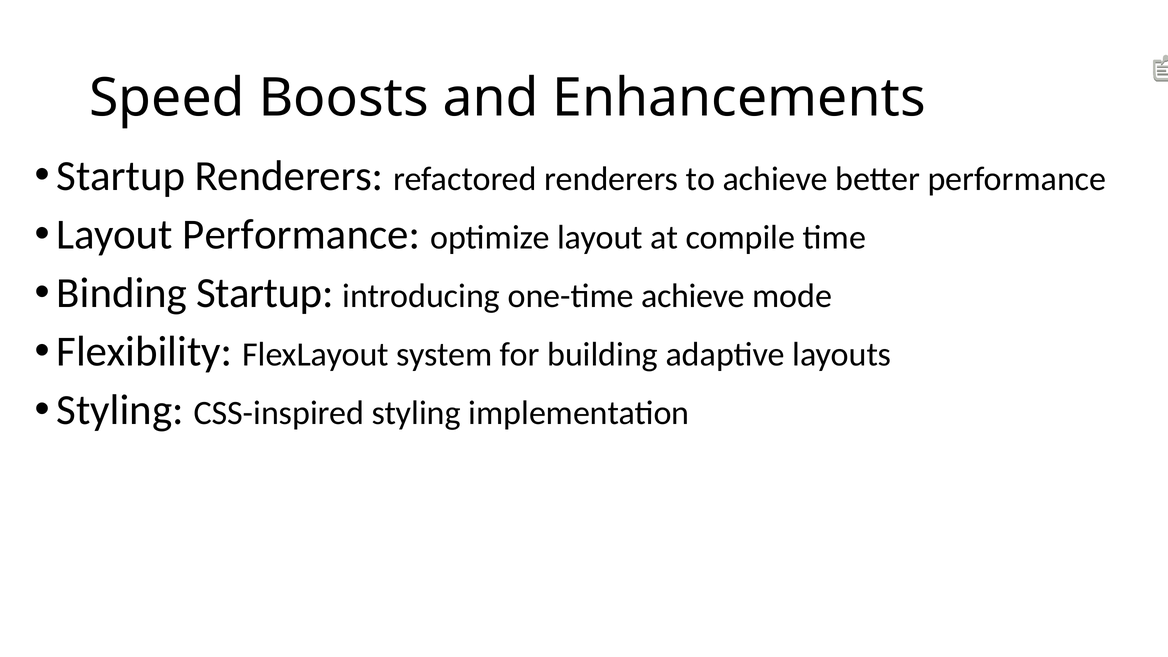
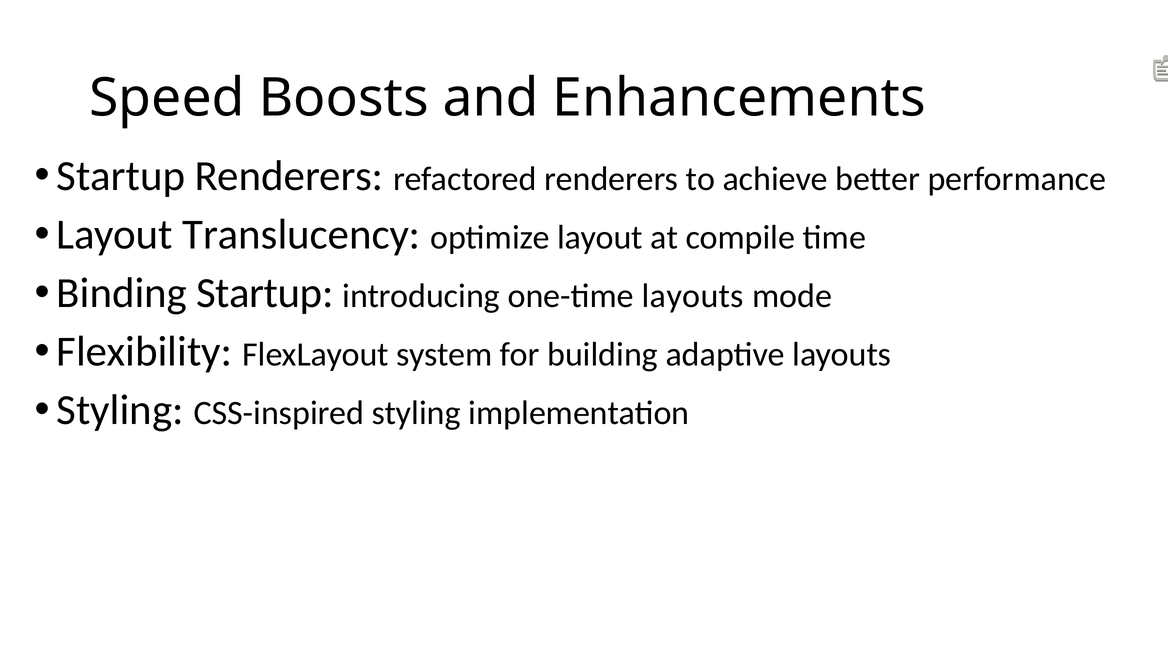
Layout Performance: Performance -> Translucency
one-time achieve: achieve -> layouts
